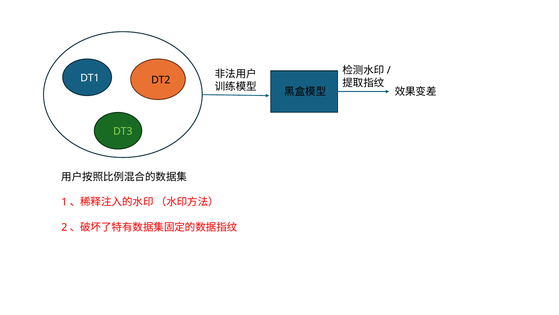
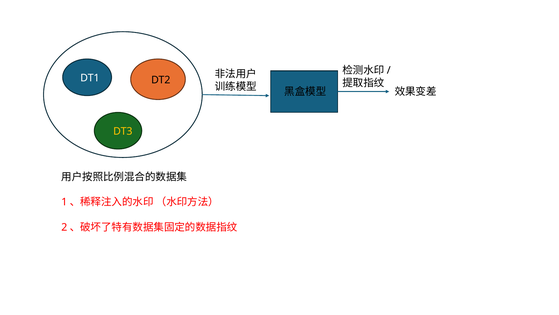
DT3 colour: light green -> yellow
